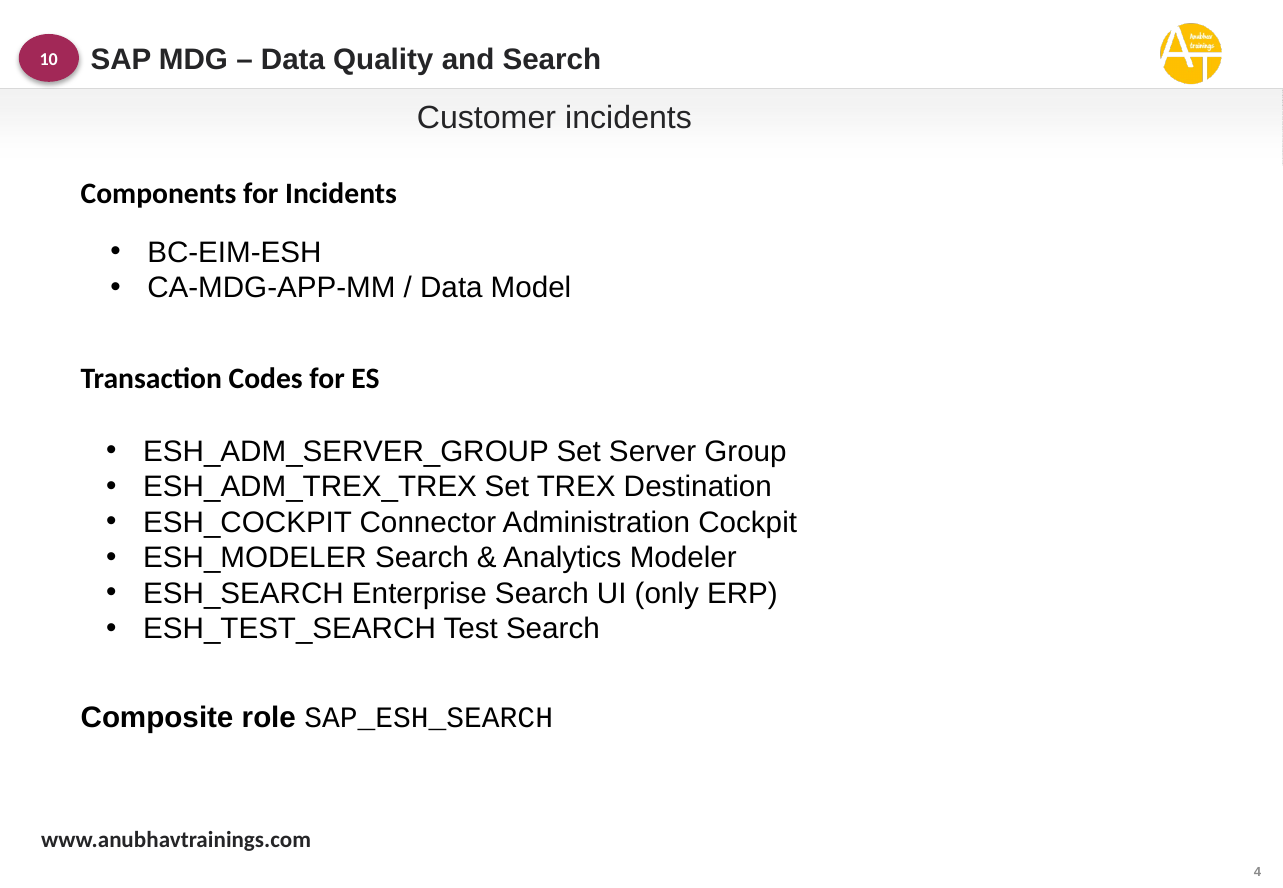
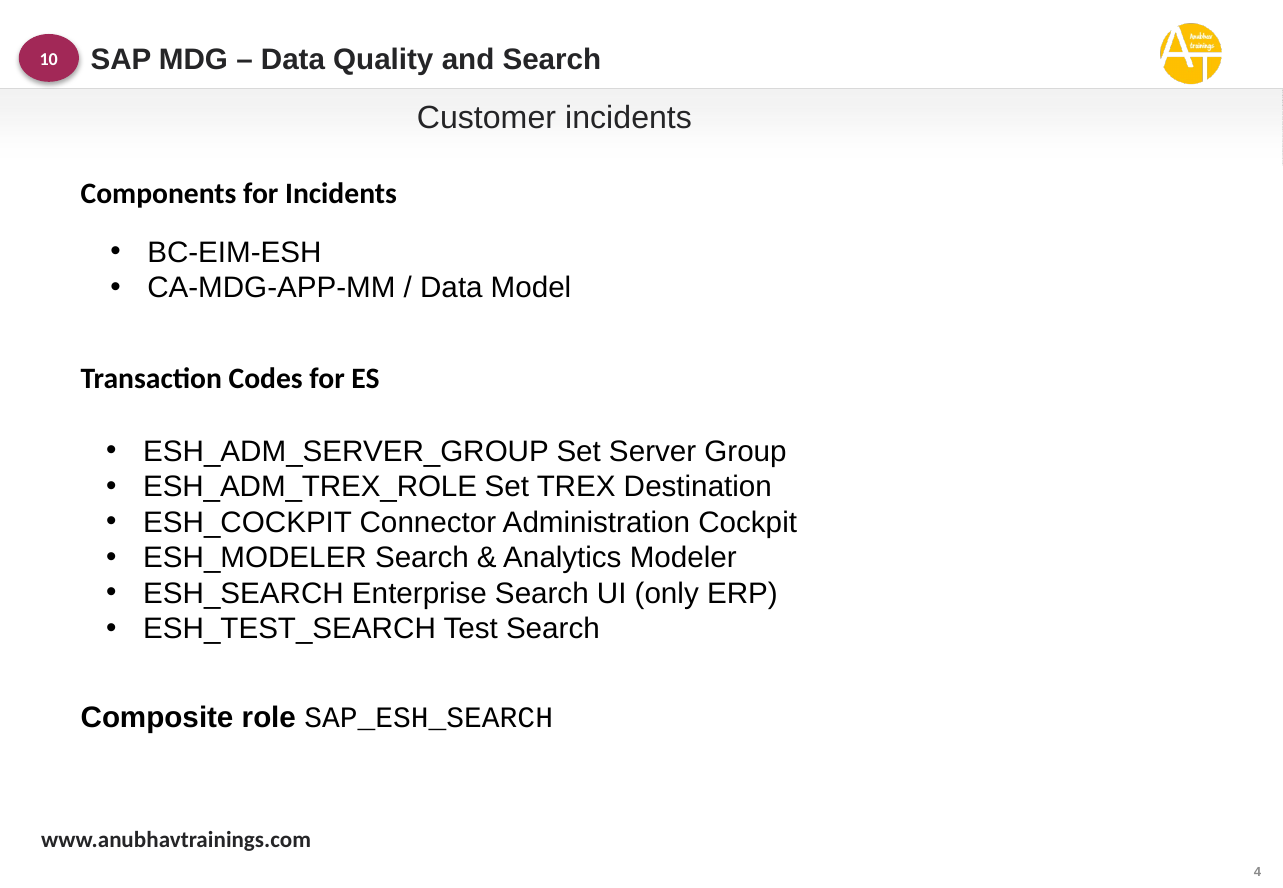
ESH_ADM_TREX_TREX: ESH_ADM_TREX_TREX -> ESH_ADM_TREX_ROLE
